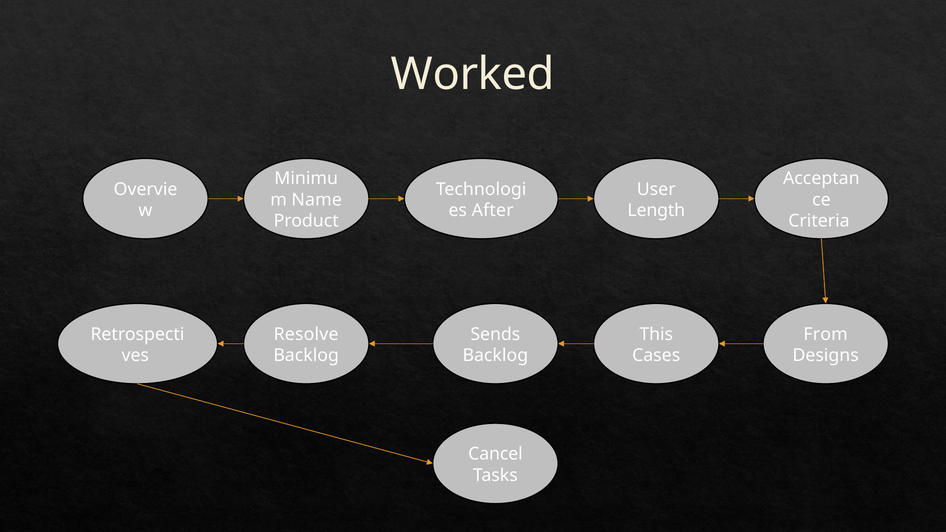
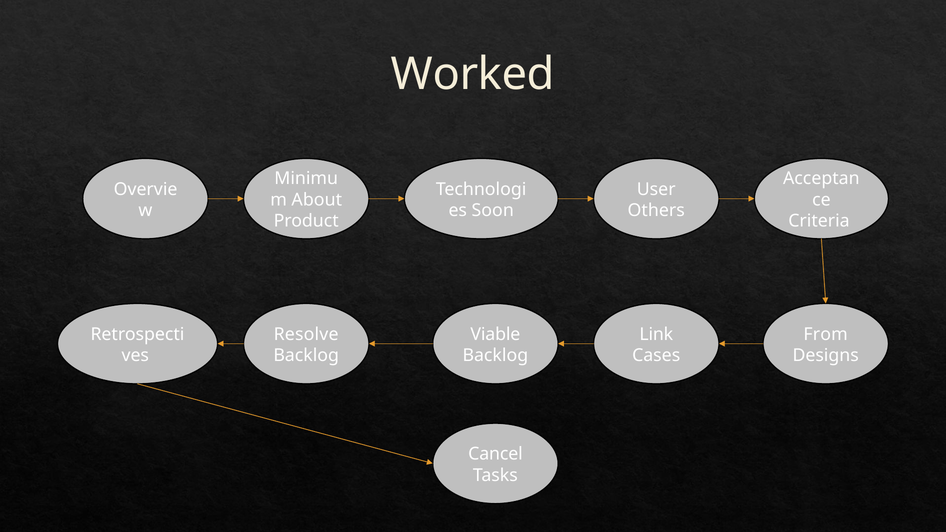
Name: Name -> About
After: After -> Soon
Length: Length -> Others
Sends: Sends -> Viable
This: This -> Link
